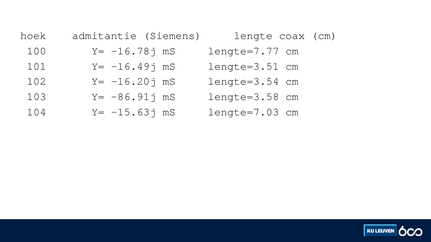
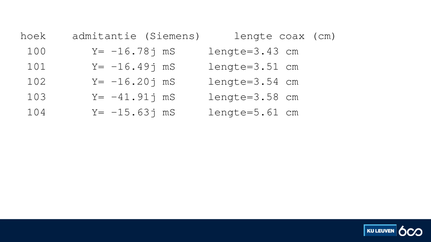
lengte=7.77: lengte=7.77 -> lengte=3.43
-86.91j: -86.91j -> -41.91j
lengte=7.03: lengte=7.03 -> lengte=5.61
